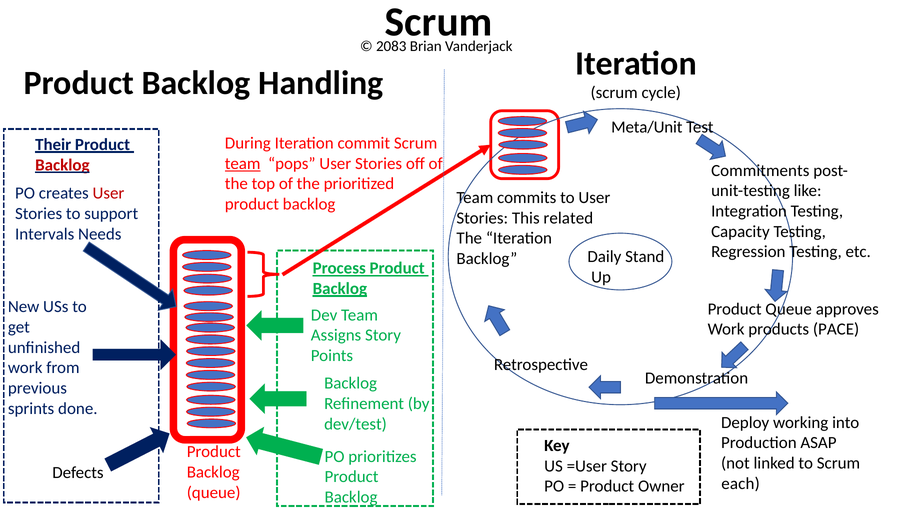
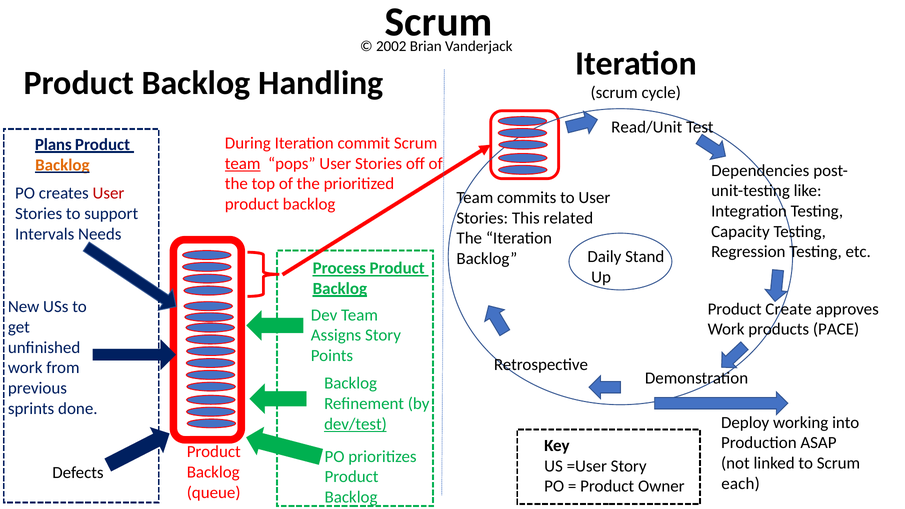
2083: 2083 -> 2002
Meta/Unit: Meta/Unit -> Read/Unit
Their: Their -> Plans
Backlog at (62, 165) colour: red -> orange
Commitments: Commitments -> Dependencies
Product Queue: Queue -> Create
dev/test underline: none -> present
